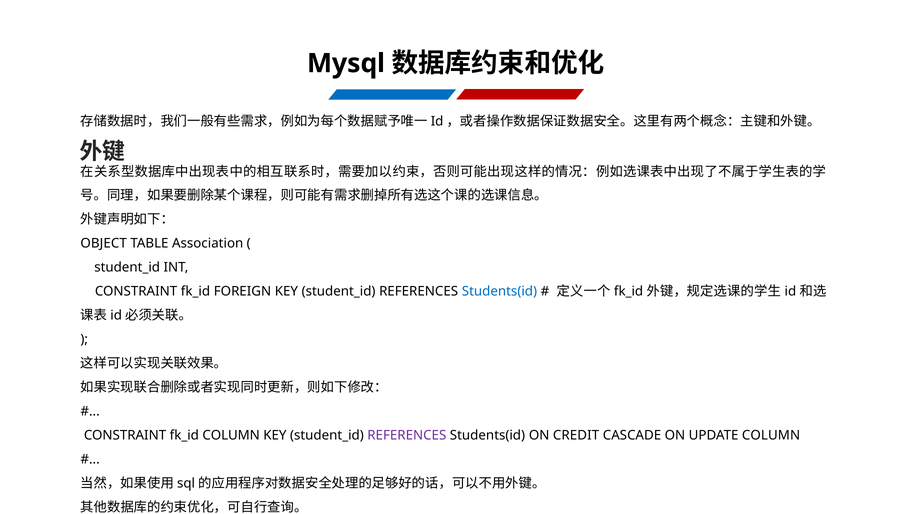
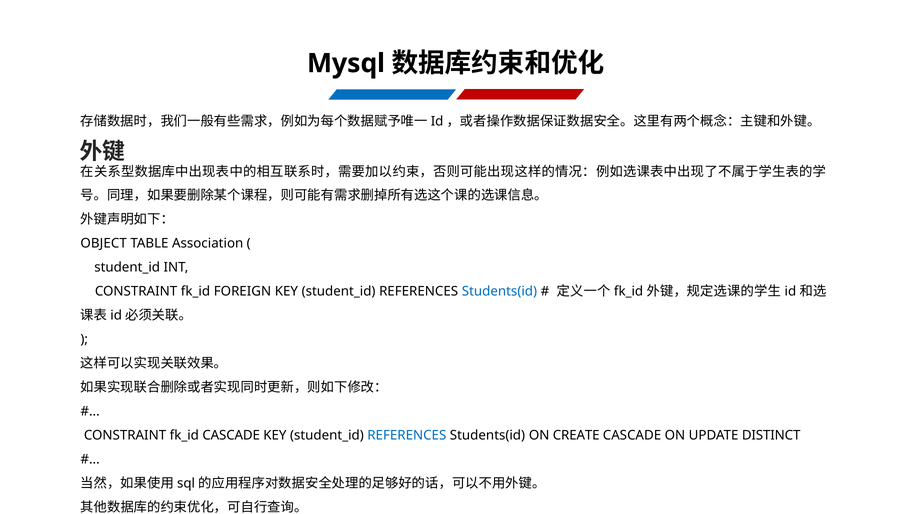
fk_id COLUMN: COLUMN -> CASCADE
REFERENCES at (407, 435) colour: purple -> blue
CREDIT: CREDIT -> CREATE
UPDATE COLUMN: COLUMN -> DISTINCT
